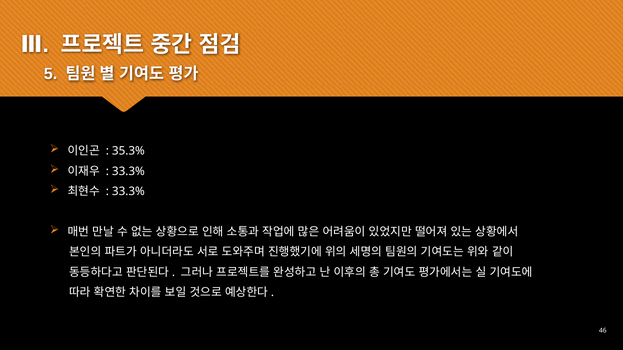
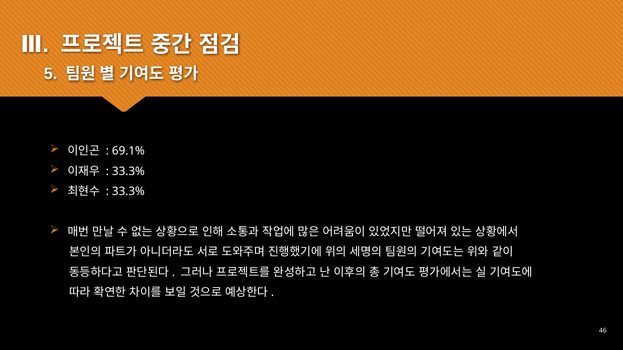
35.3%: 35.3% -> 69.1%
